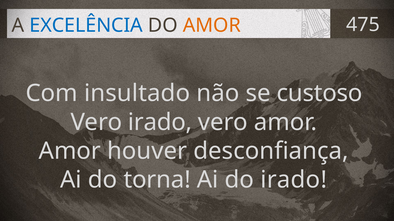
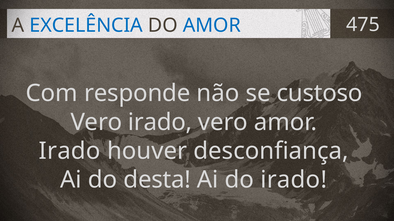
AMOR at (212, 26) colour: orange -> blue
insultado: insultado -> responde
Amor at (70, 151): Amor -> Irado
torna: torna -> desta
